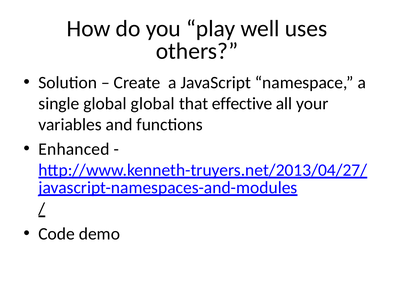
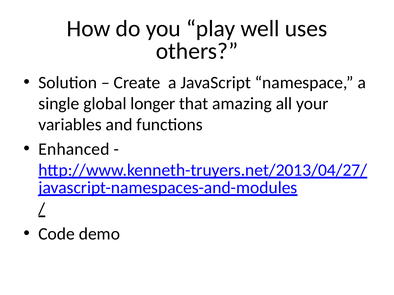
global global: global -> longer
effective: effective -> amazing
